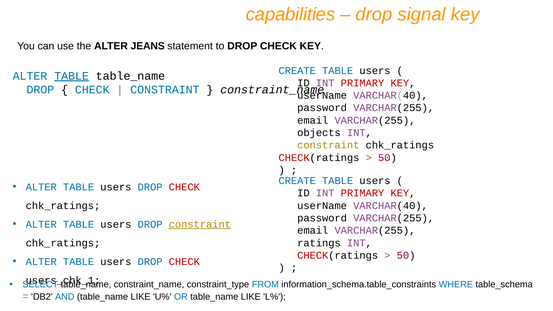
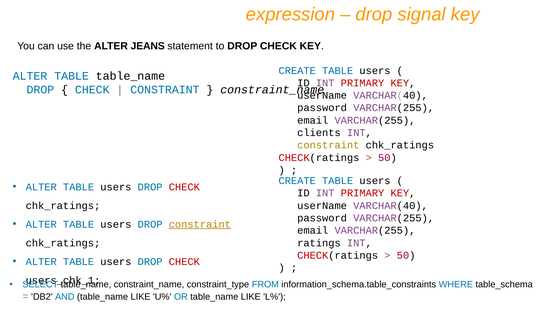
capabilities: capabilities -> expression
TABLE at (72, 76) underline: present -> none
objects: objects -> clients
